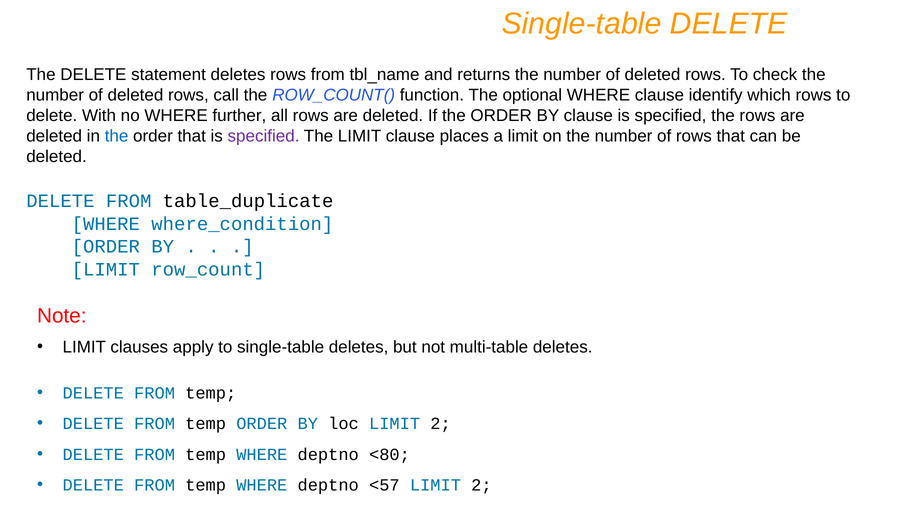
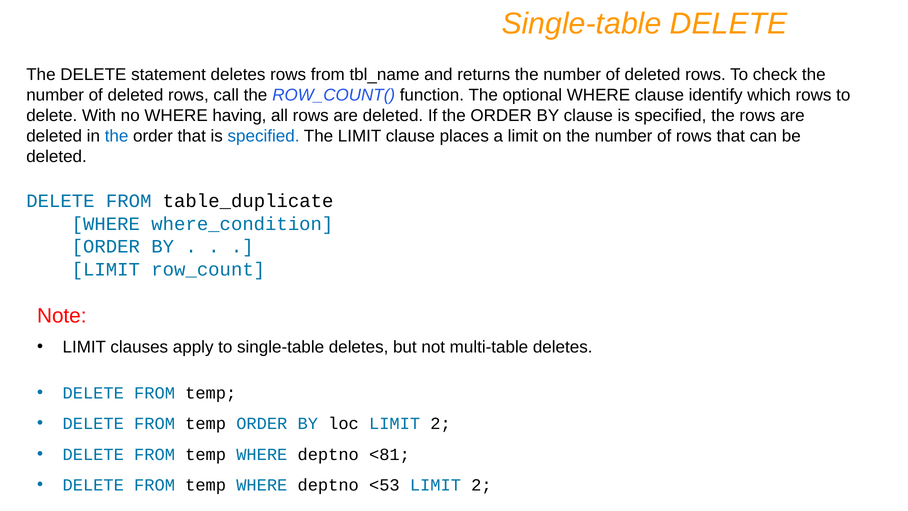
further: further -> having
specified at (264, 136) colour: purple -> blue
<80: <80 -> <81
<57: <57 -> <53
